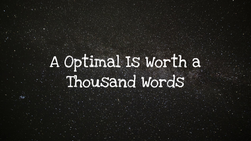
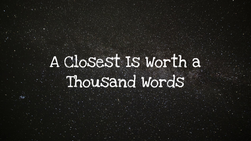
Optimal: Optimal -> Closest
